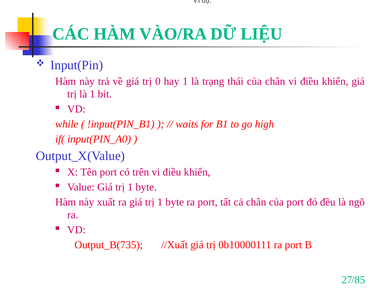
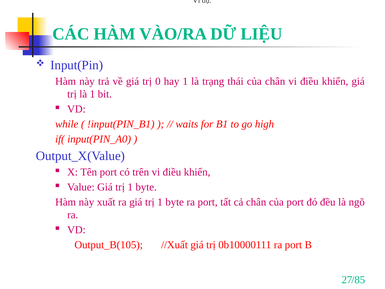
Output_B(735: Output_B(735 -> Output_B(105
